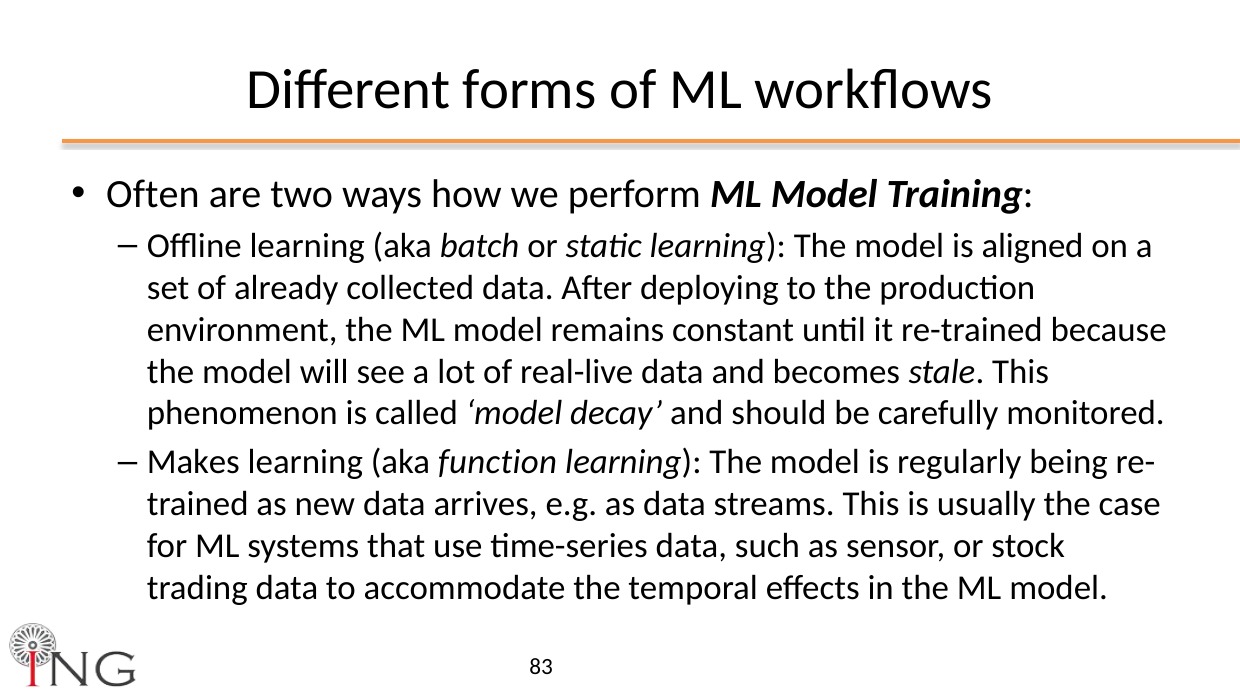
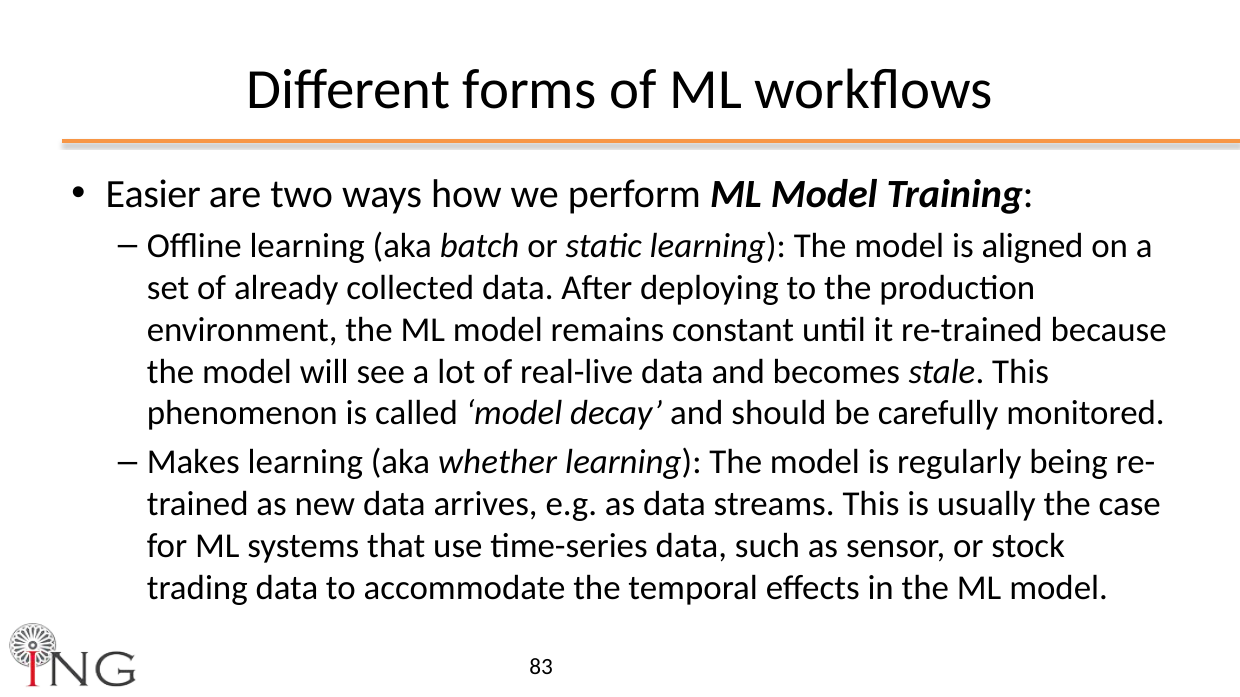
Often: Often -> Easier
function: function -> whether
